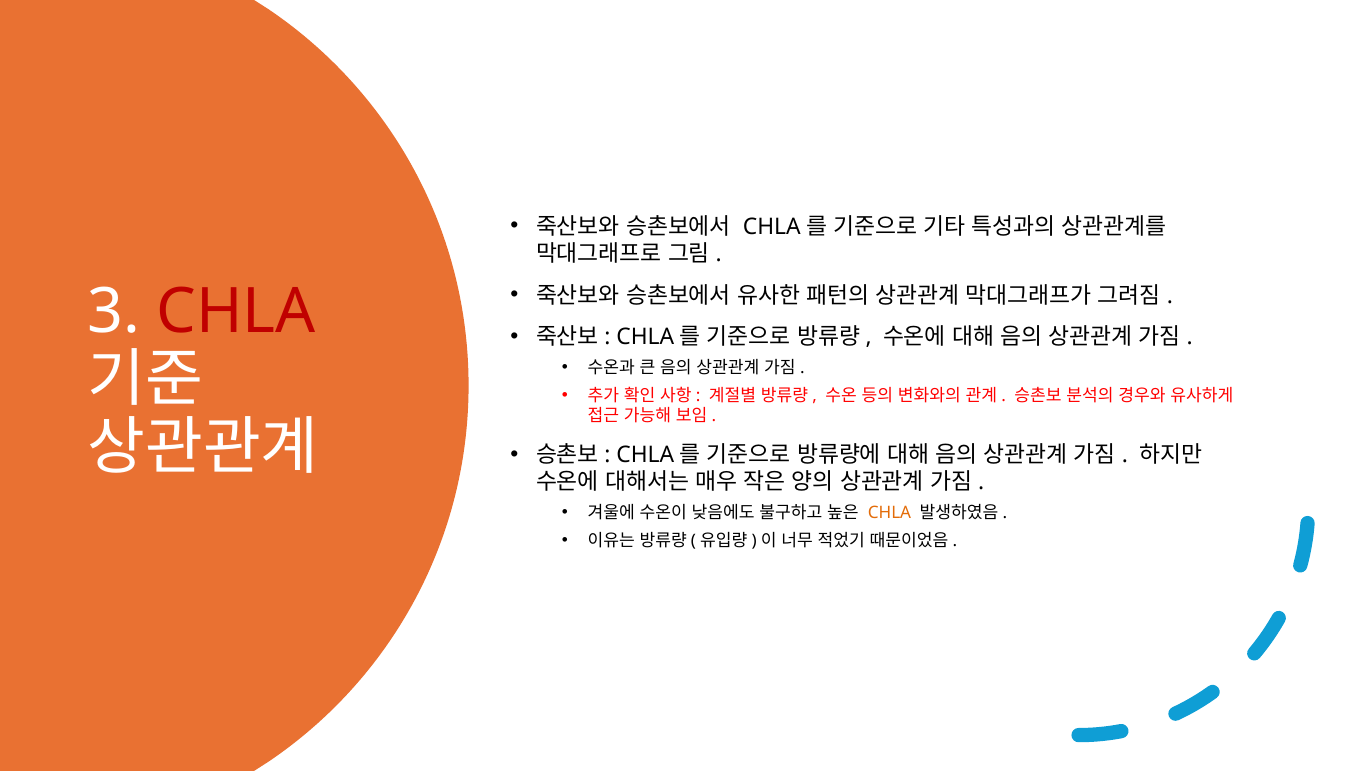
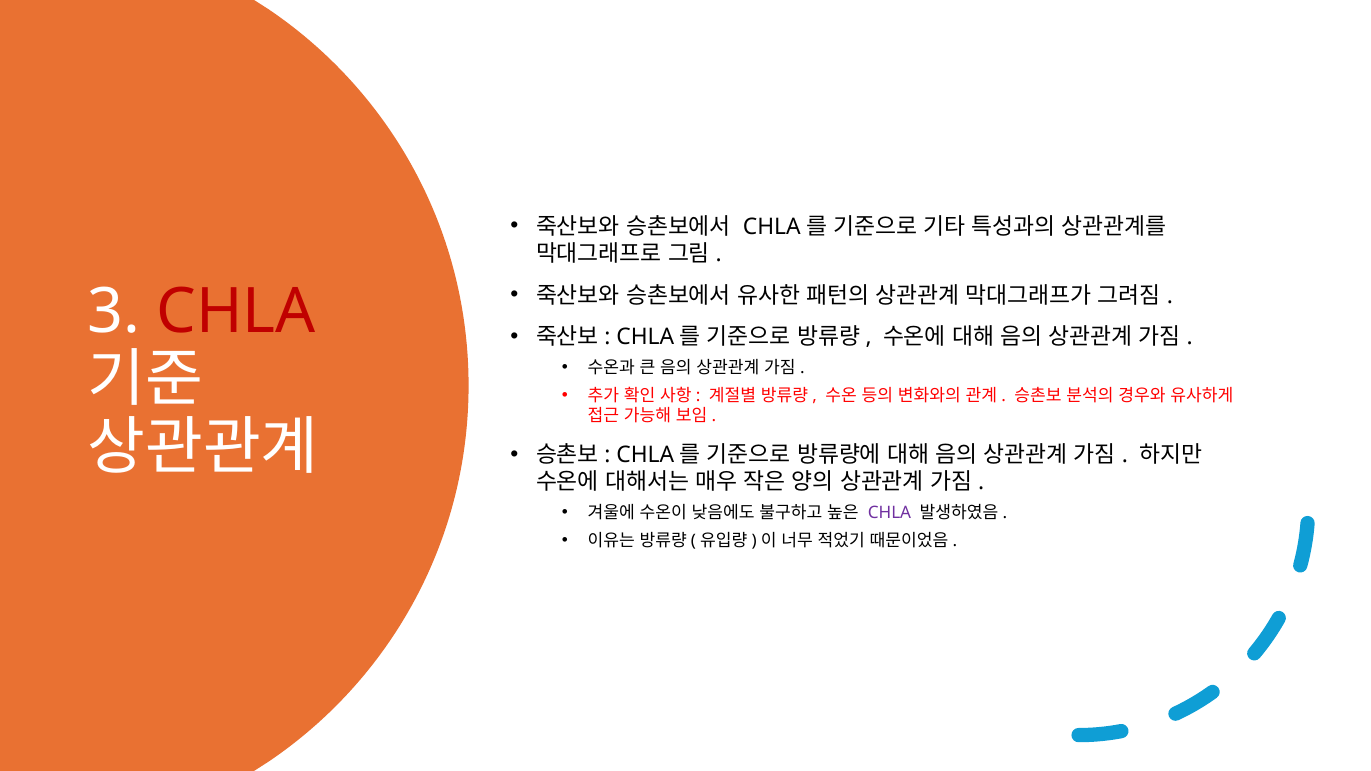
CHLA at (890, 513) colour: orange -> purple
